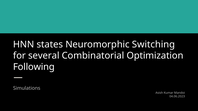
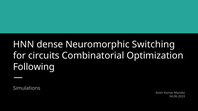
states: states -> dense
several: several -> circuits
